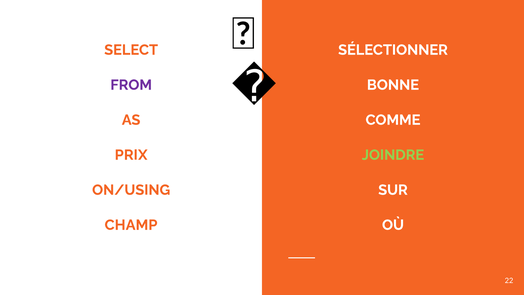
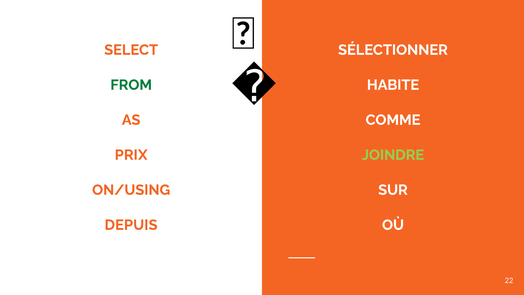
FROM colour: purple -> green
BONNE: BONNE -> HABITE
CHAMP: CHAMP -> DEPUIS
